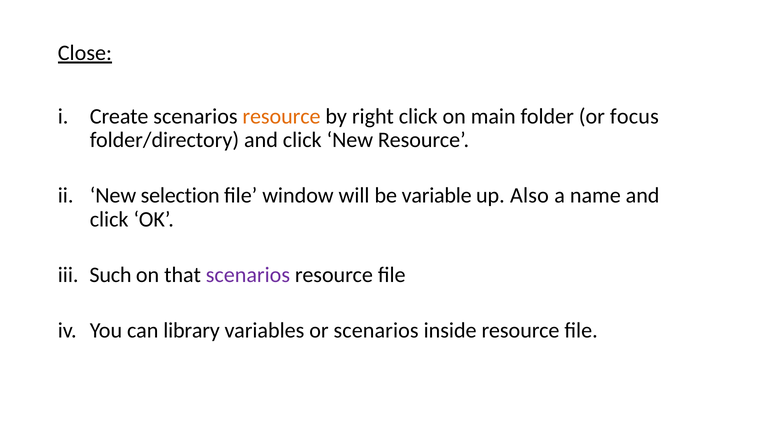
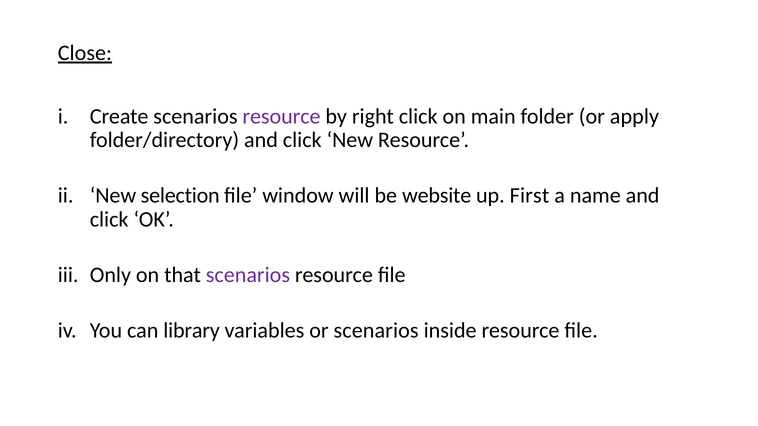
resource at (281, 116) colour: orange -> purple
focus: focus -> apply
variable: variable -> website
Also: Also -> First
Such: Such -> Only
